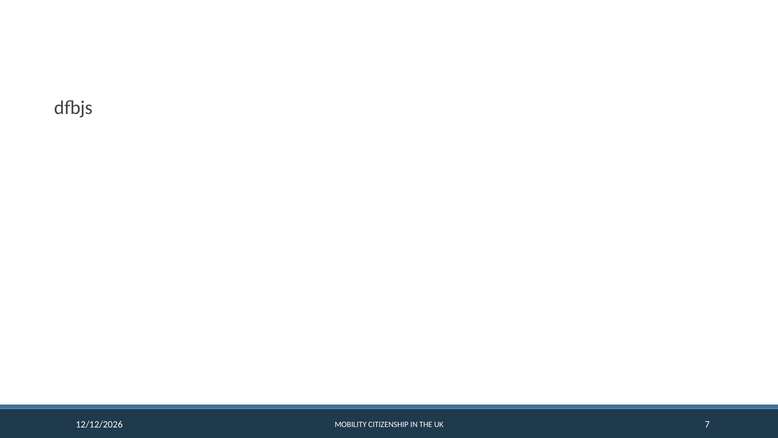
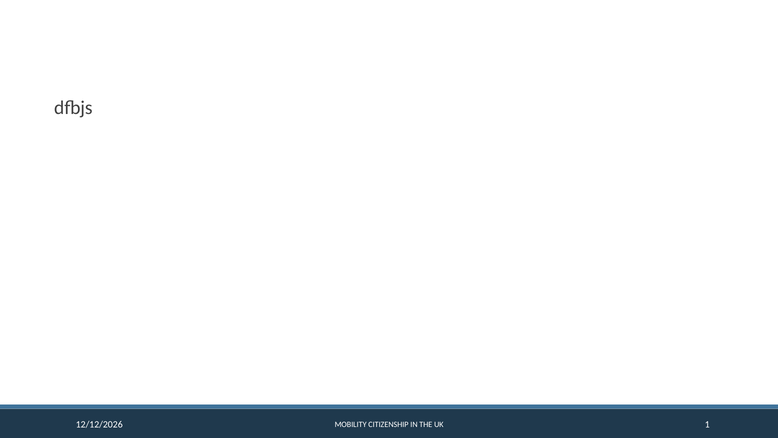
7: 7 -> 1
